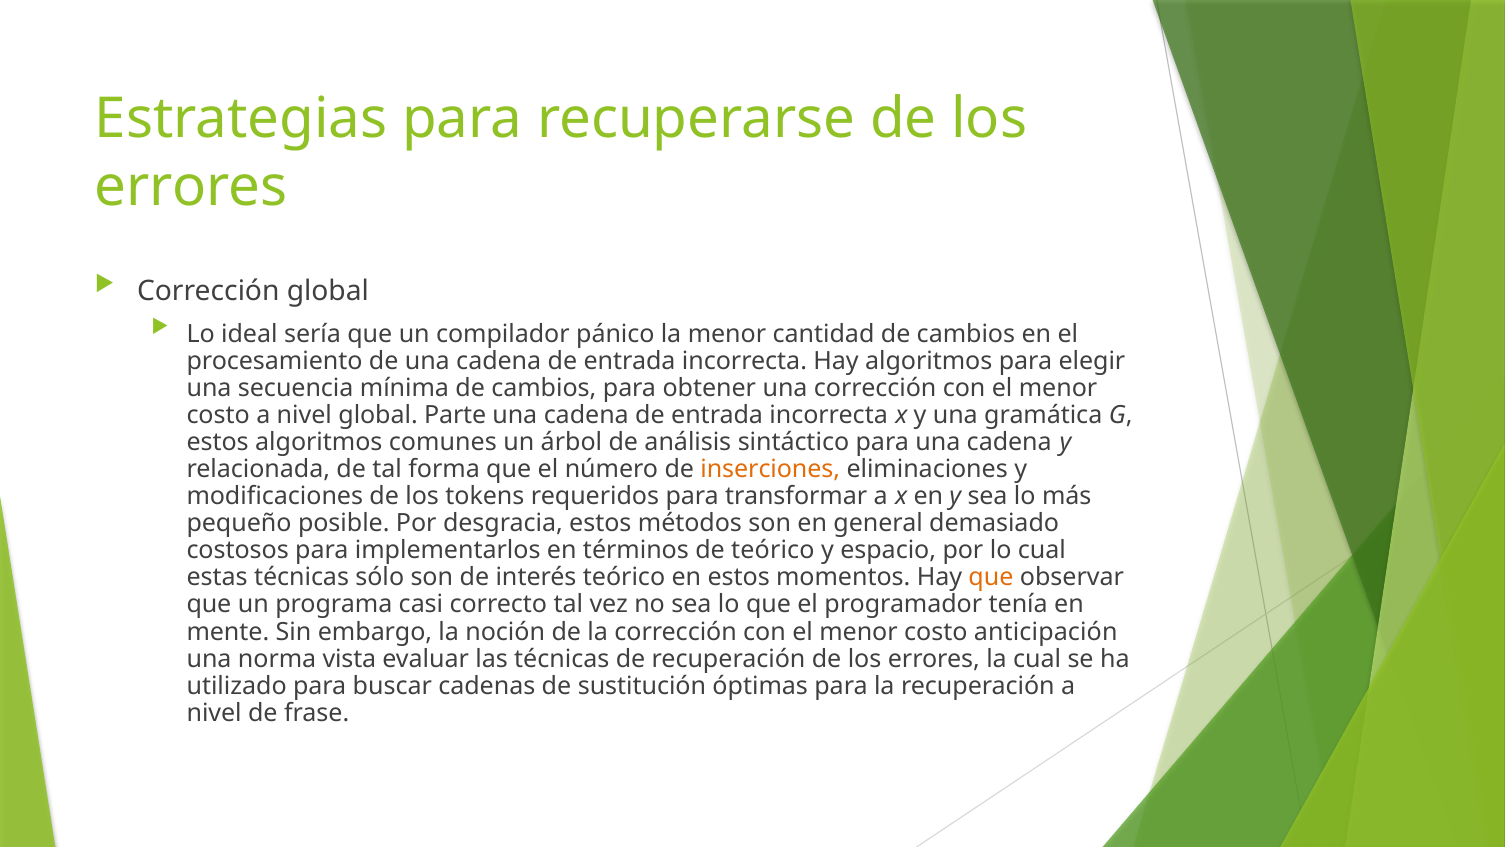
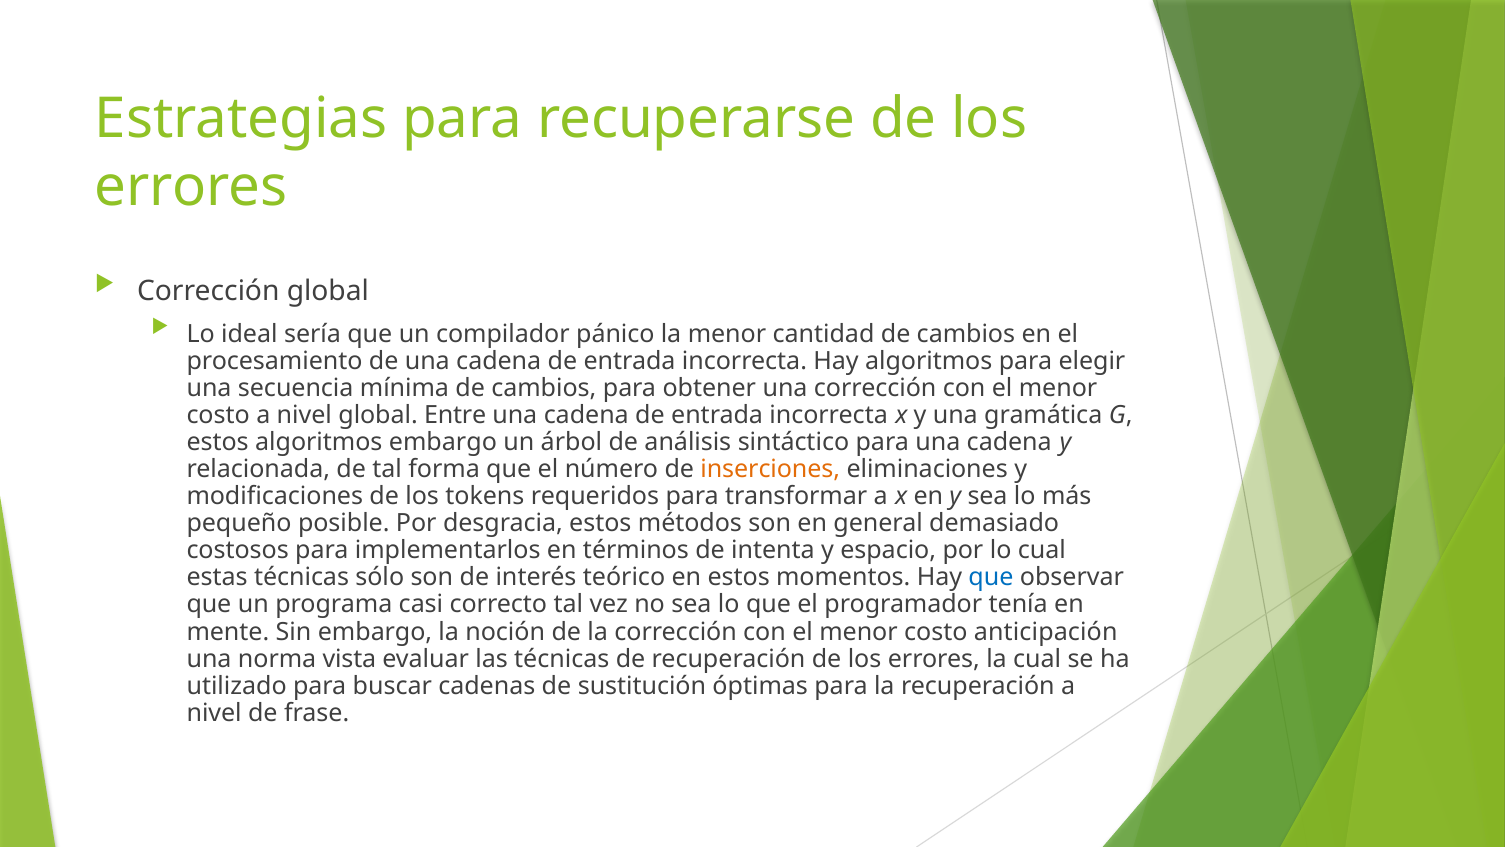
Parte: Parte -> Entre
algoritmos comunes: comunes -> embargo
de teórico: teórico -> intenta
que at (991, 577) colour: orange -> blue
